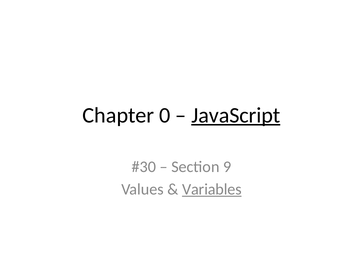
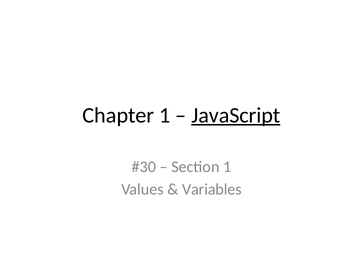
Chapter 0: 0 -> 1
Section 9: 9 -> 1
Variables underline: present -> none
